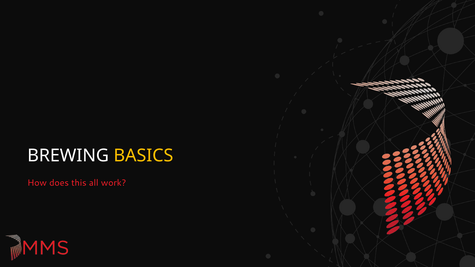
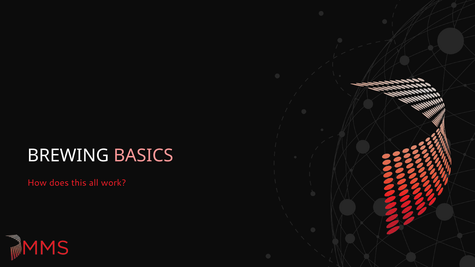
BASICS colour: yellow -> pink
